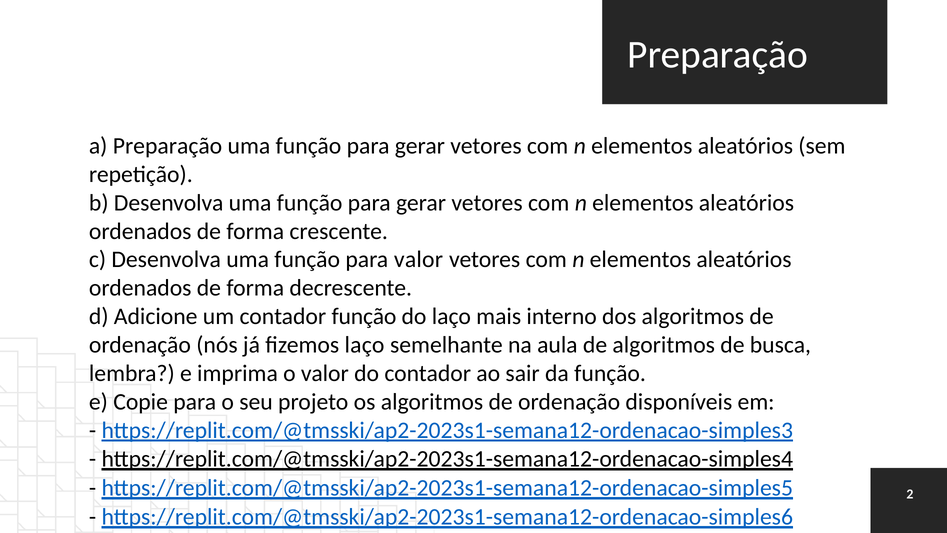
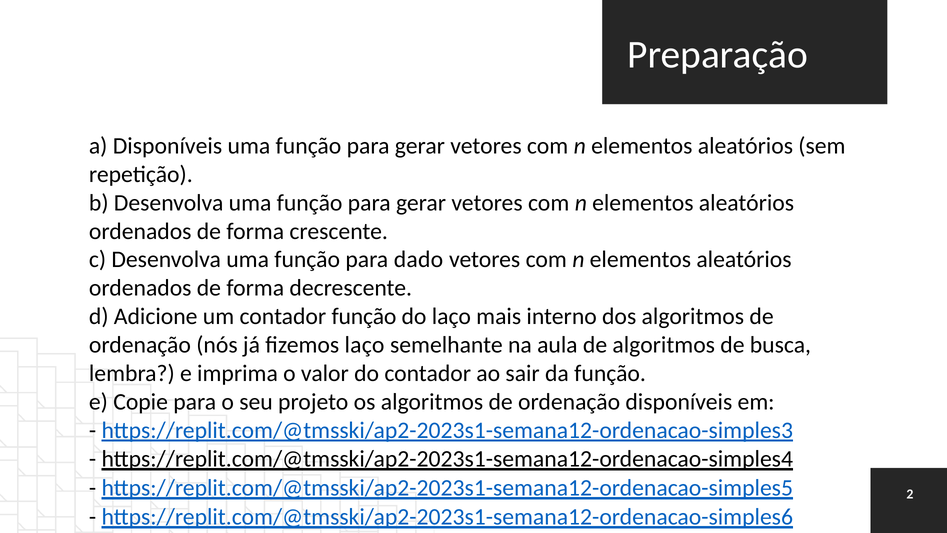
a Preparação: Preparação -> Disponíveis
para valor: valor -> dado
